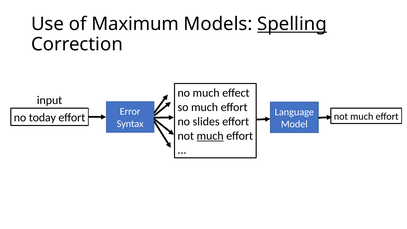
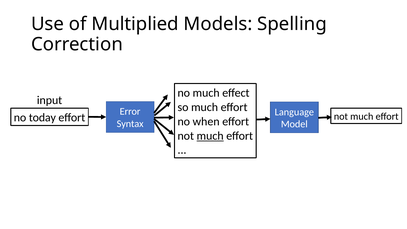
Maximum: Maximum -> Multiplied
Spelling underline: present -> none
slides: slides -> when
